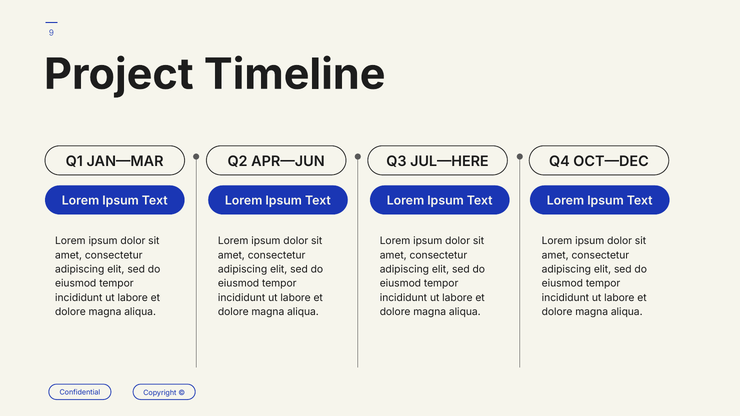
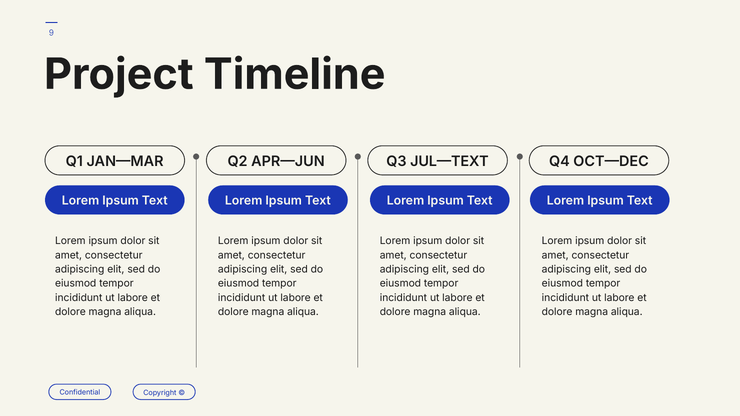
JUL—HERE: JUL—HERE -> JUL—TEXT
